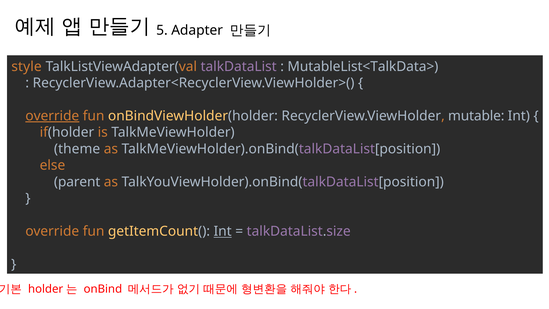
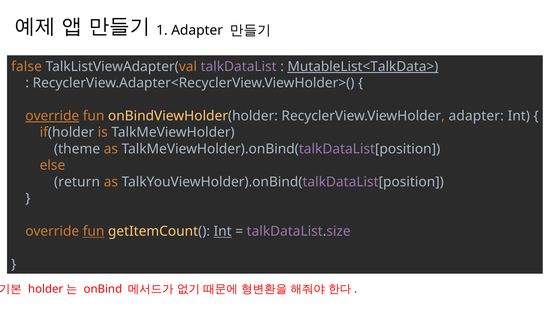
5: 5 -> 1
style: style -> false
MutableList<TalkData> underline: none -> present
RecyclerView.ViewHolder mutable: mutable -> adapter
parent: parent -> return
fun at (94, 231) underline: none -> present
